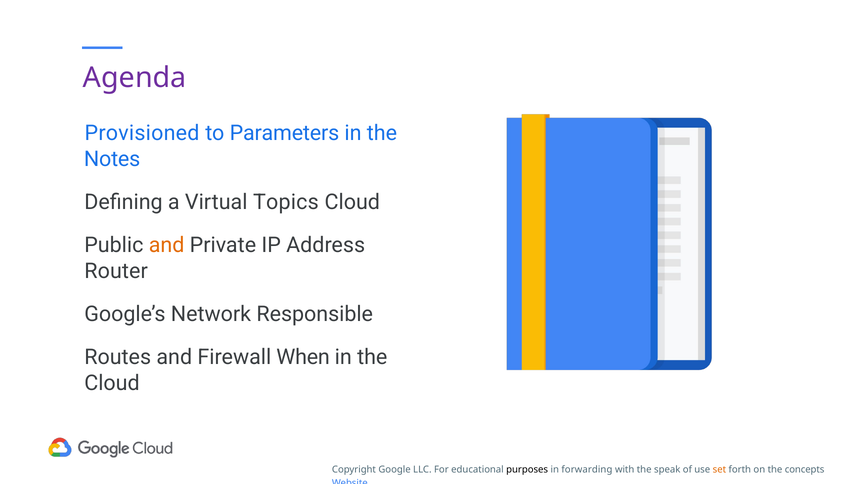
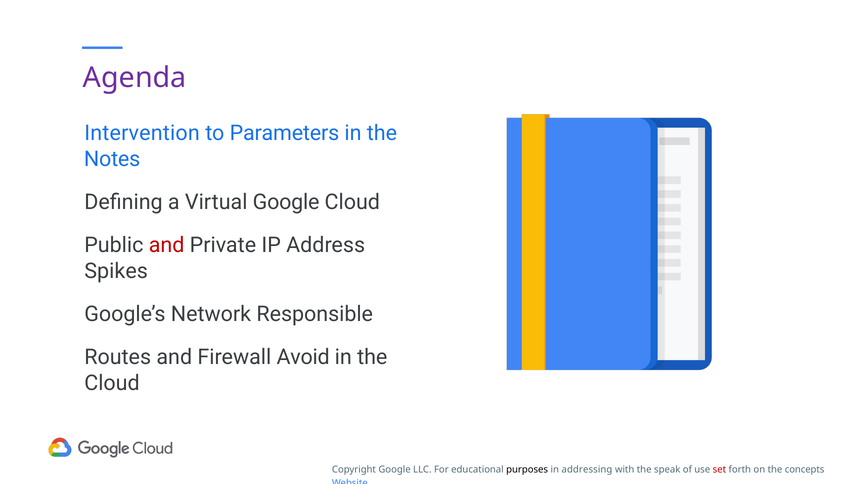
Provisioned: Provisioned -> Intervention
Virtual Topics: Topics -> Google
and at (167, 245) colour: orange -> red
Router: Router -> Spikes
When: When -> Avoid
forwarding: forwarding -> addressing
set colour: orange -> red
